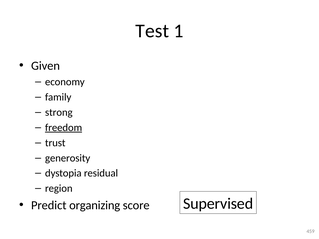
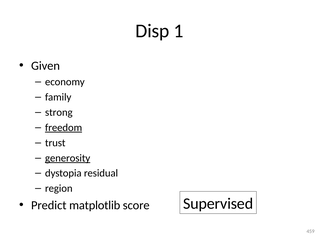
Test: Test -> Disp
generosity underline: none -> present
organizing: organizing -> matplotlib
